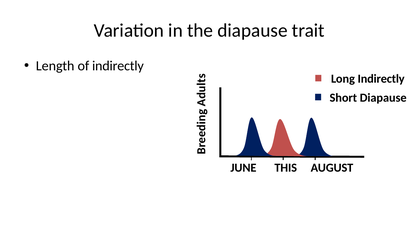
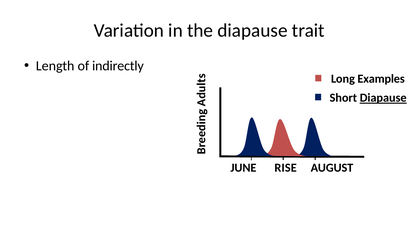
Long Indirectly: Indirectly -> Examples
Diapause at (383, 98) underline: none -> present
THIS: THIS -> RISE
